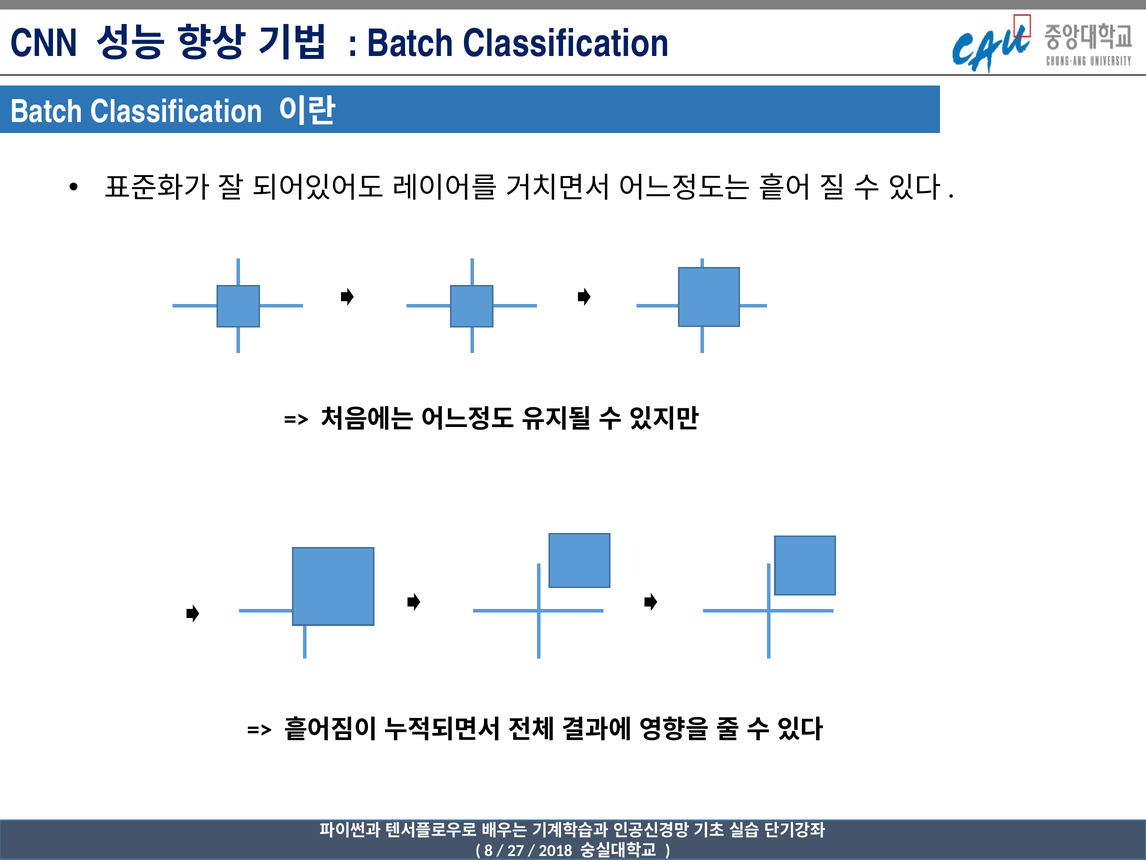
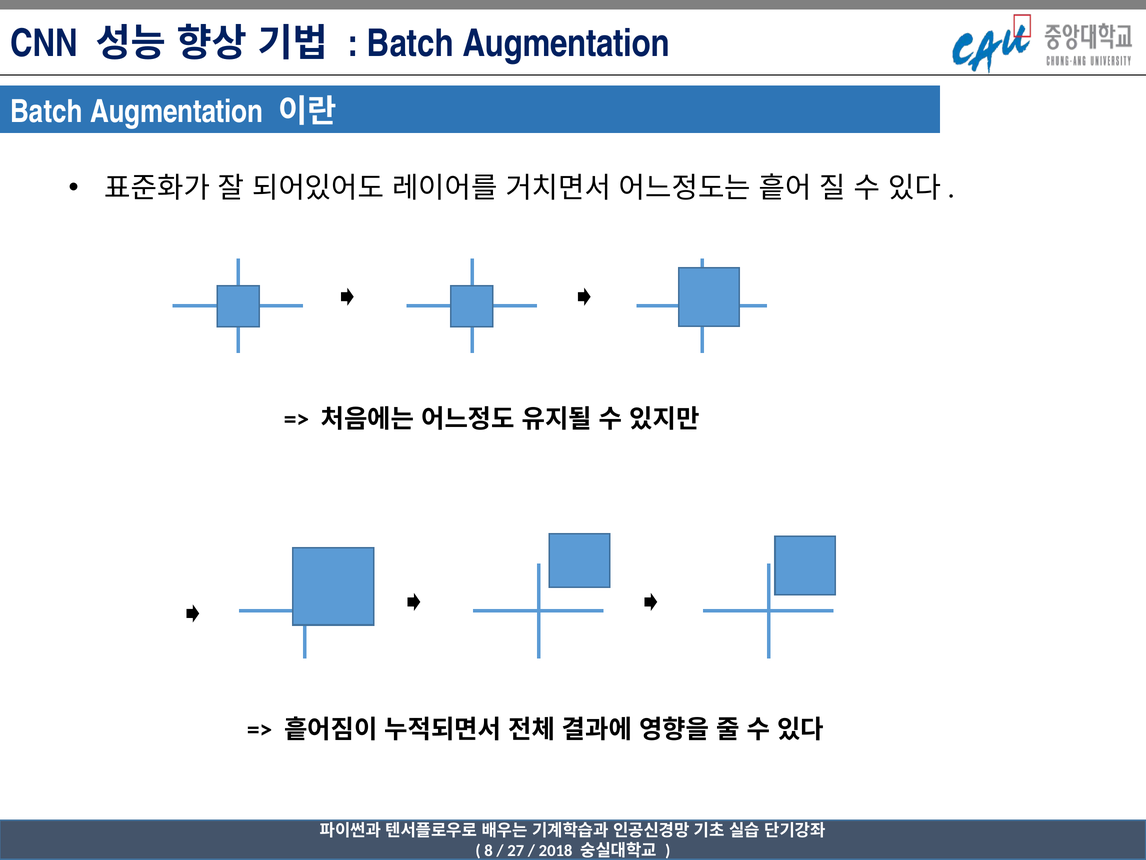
Classification at (566, 44): Classification -> Augmentation
Classification at (176, 112): Classification -> Augmentation
